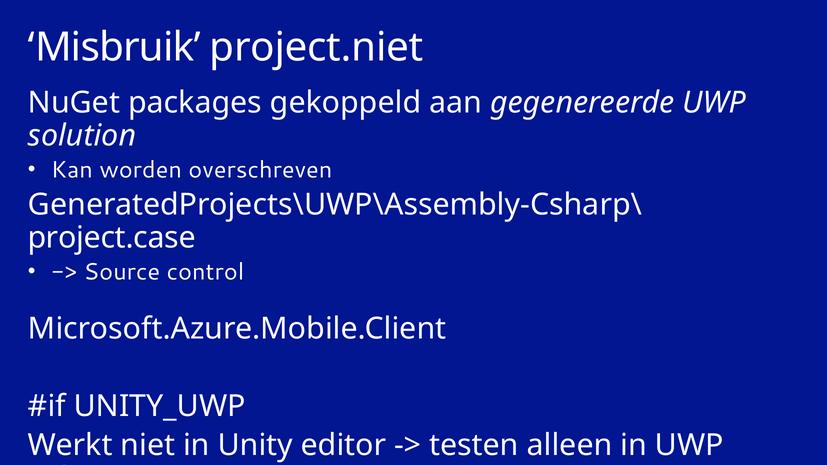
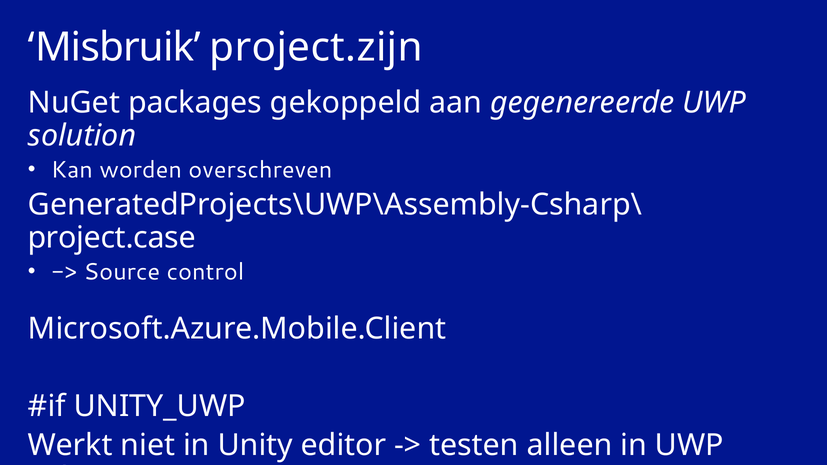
project.niet: project.niet -> project.zijn
